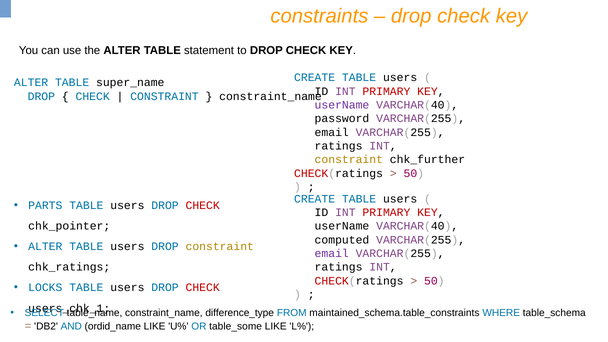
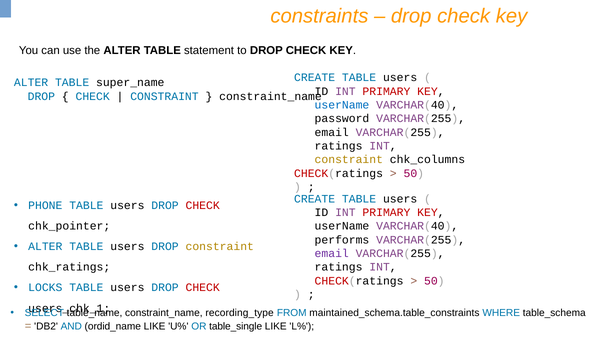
userName at (342, 105) colour: purple -> blue
chk_further: chk_further -> chk_columns
PARTS: PARTS -> PHONE
computed: computed -> performs
difference_type: difference_type -> recording_type
table_some: table_some -> table_single
